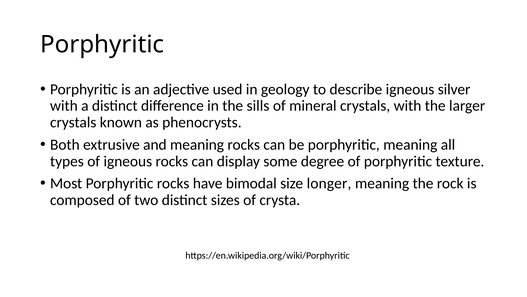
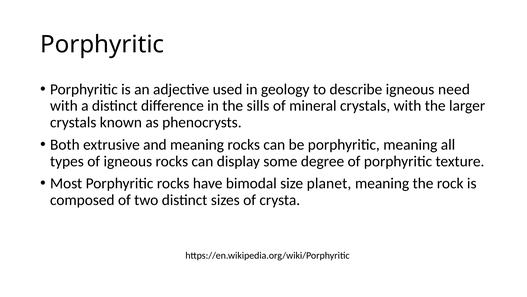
silver: silver -> need
longer: longer -> planet
